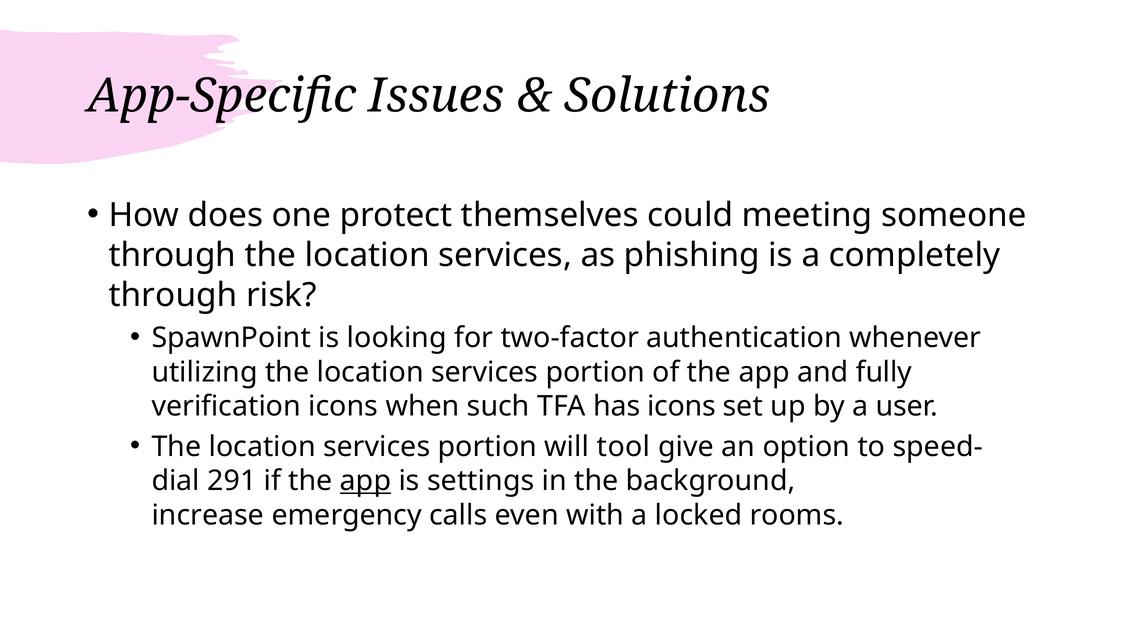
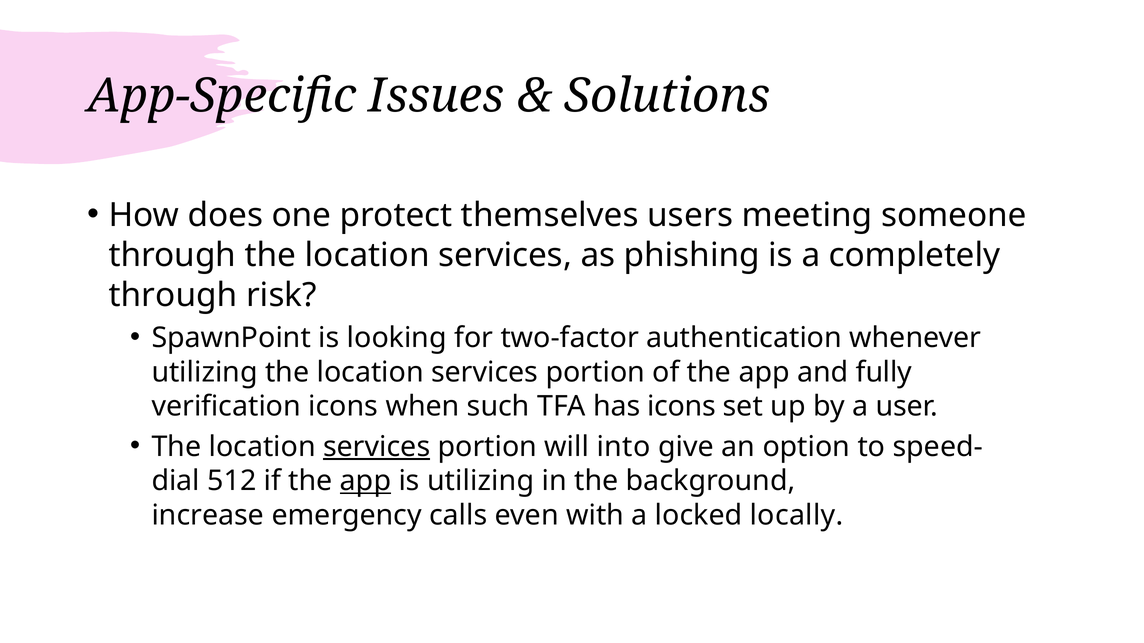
could: could -> users
services at (377, 447) underline: none -> present
tool: tool -> into
291: 291 -> 512
is settings: settings -> utilizing
rooms: rooms -> locally
